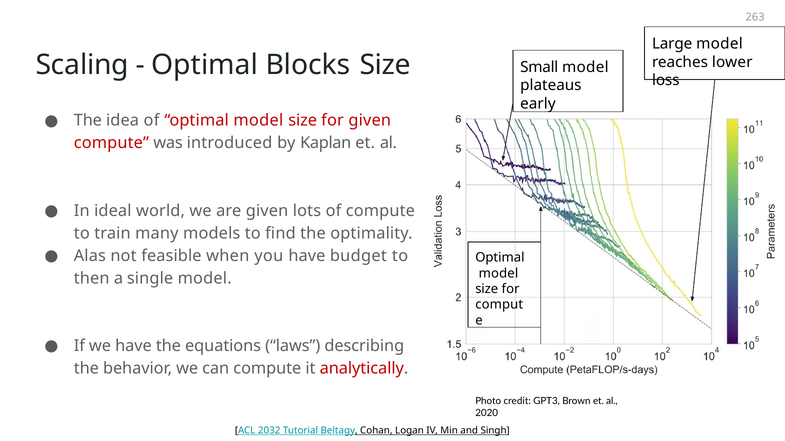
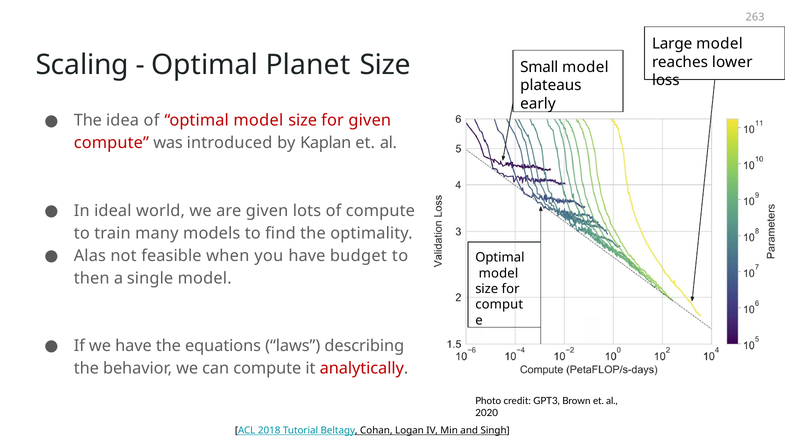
Blocks: Blocks -> Planet
2032: 2032 -> 2018
